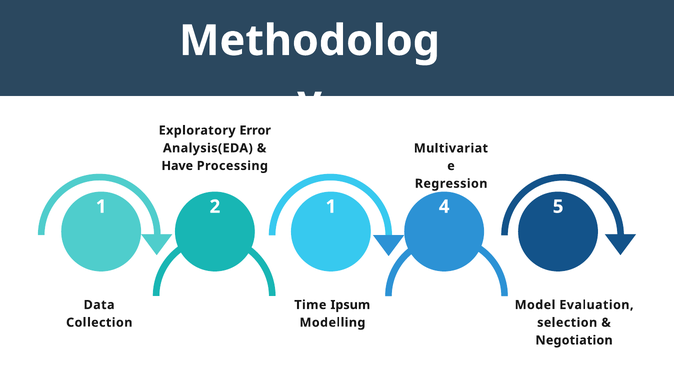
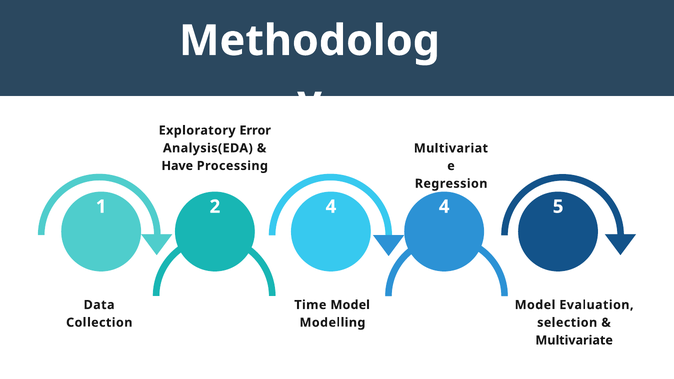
2 1: 1 -> 4
Time Ipsum: Ipsum -> Model
Negotiation: Negotiation -> Multivariate
